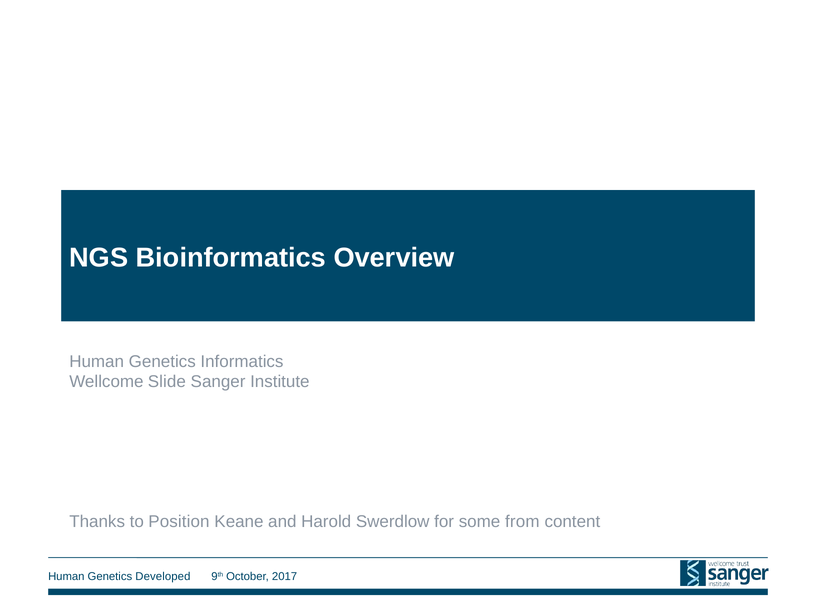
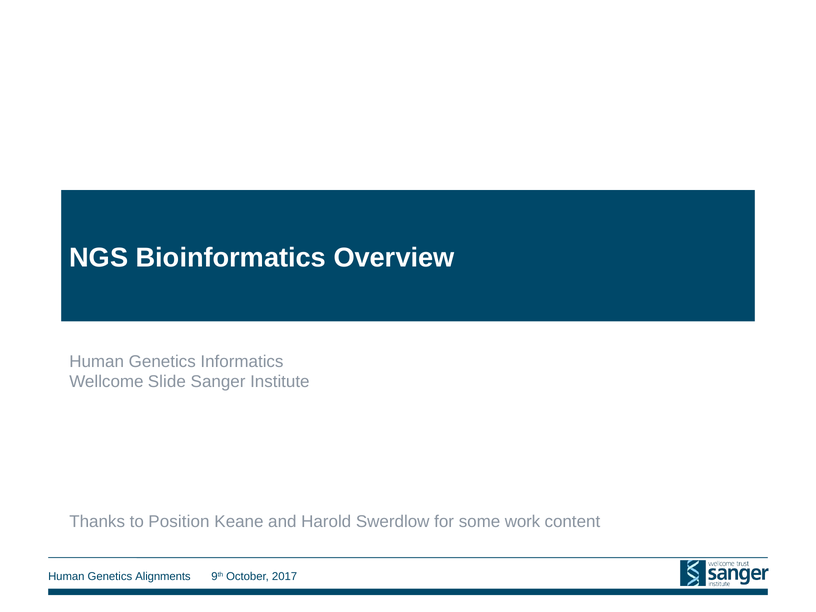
from: from -> work
Developed: Developed -> Alignments
